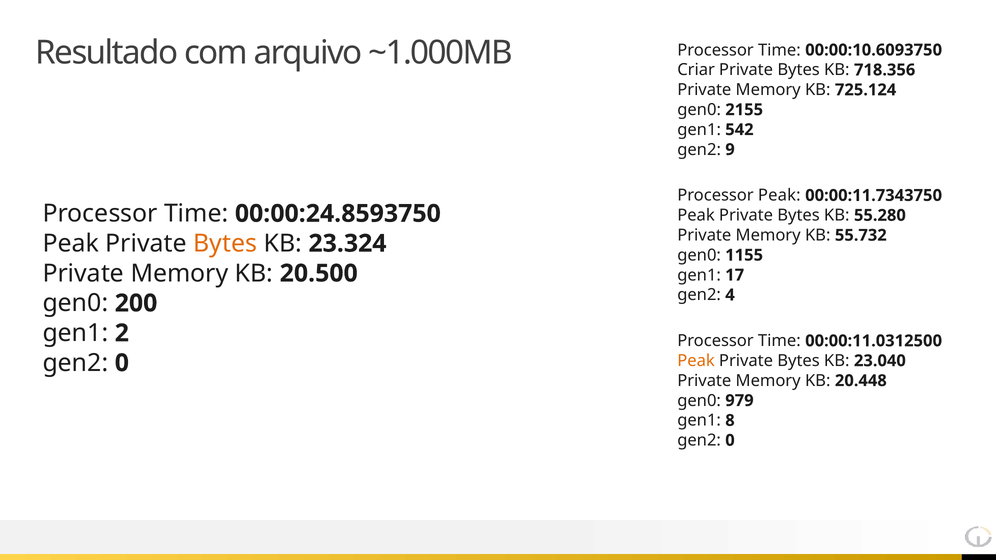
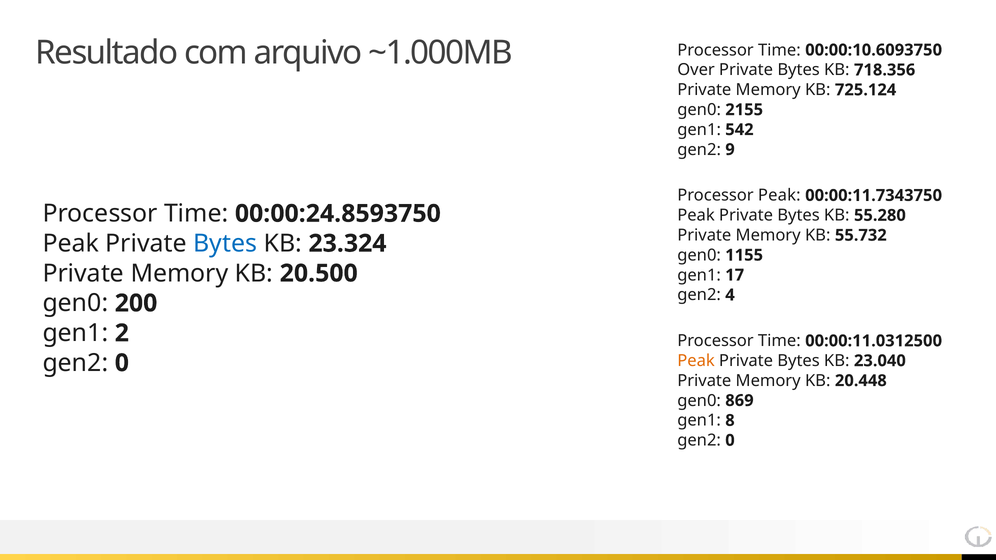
Criar: Criar -> Over
Bytes at (225, 244) colour: orange -> blue
979: 979 -> 869
